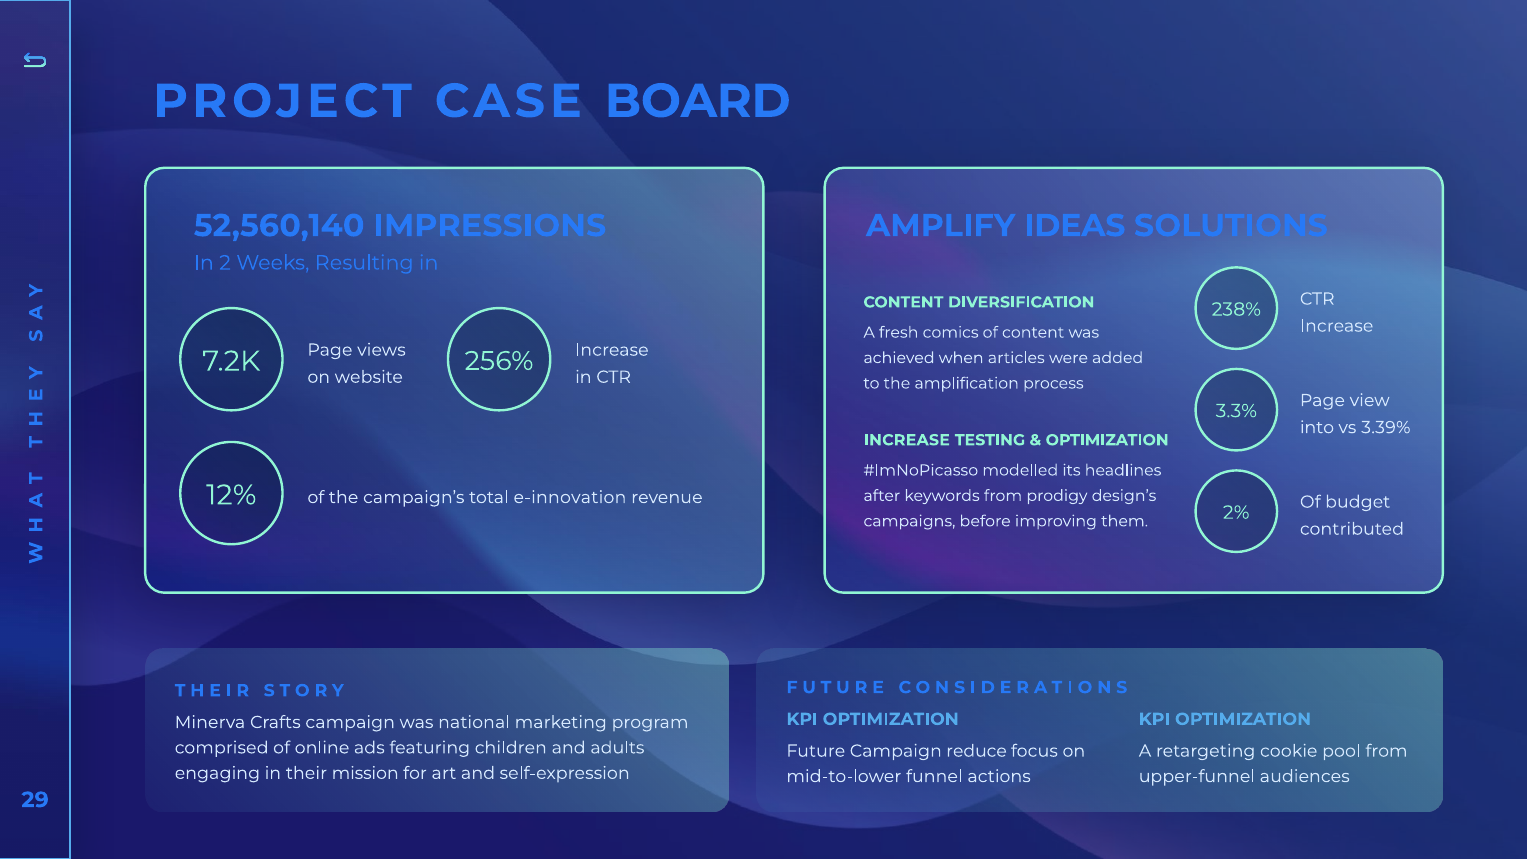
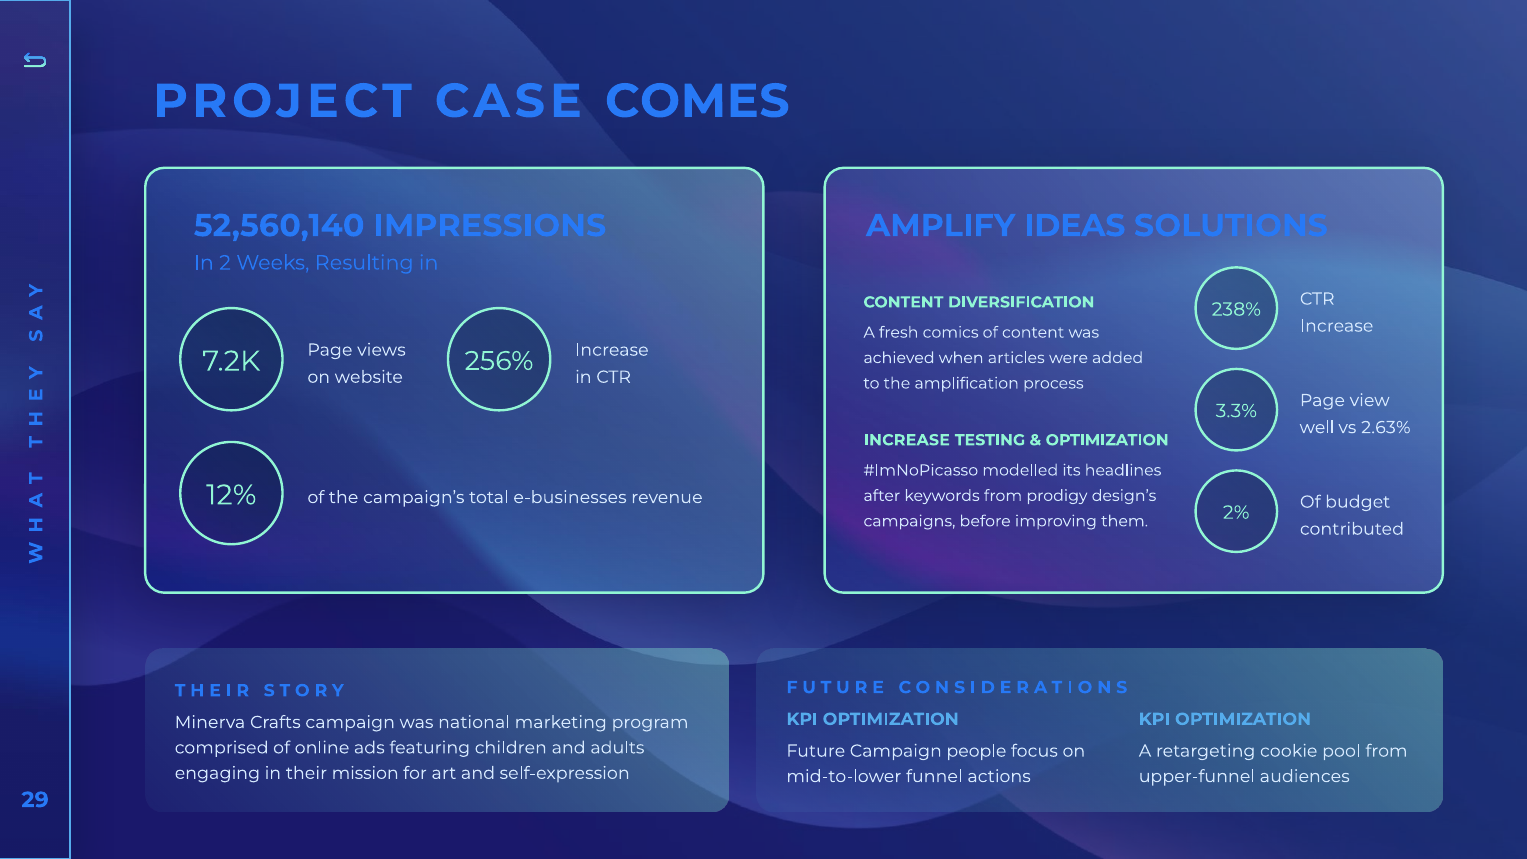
BOARD: BOARD -> COMES
into: into -> well
3.39%: 3.39% -> 2.63%
e-innovation: e-innovation -> e-businesses
reduce: reduce -> people
